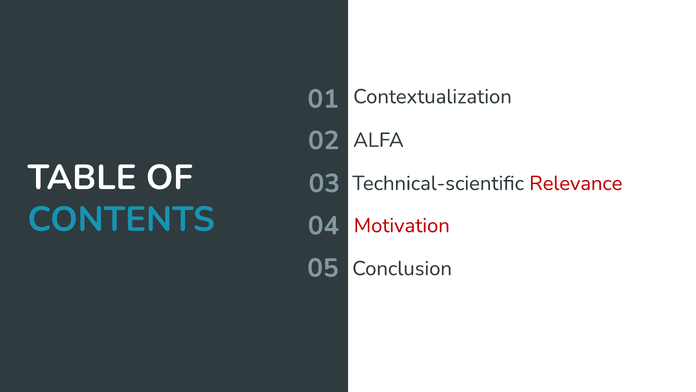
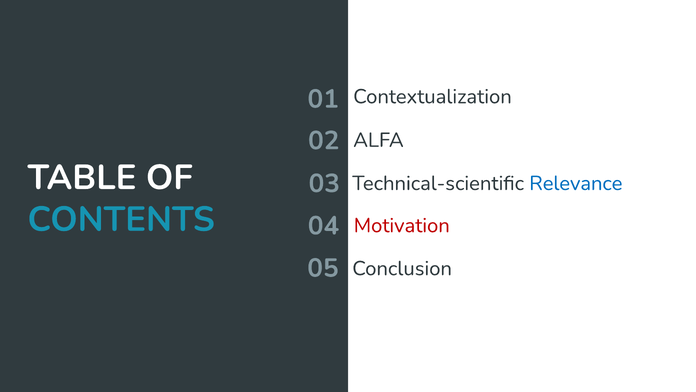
Relevance colour: red -> blue
